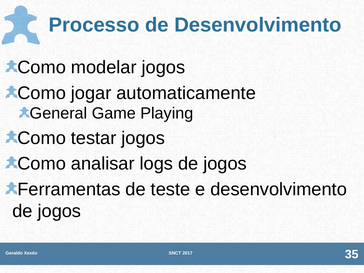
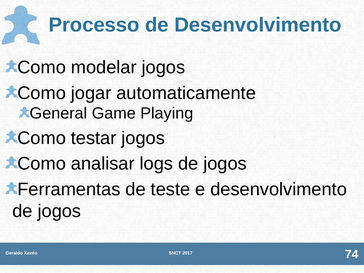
35: 35 -> 74
